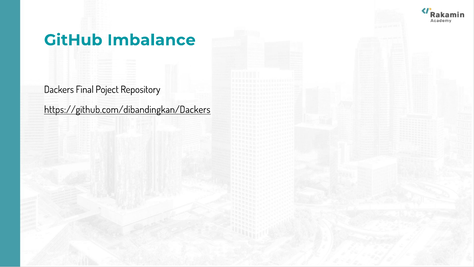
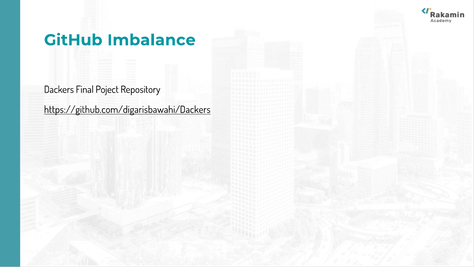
https://github.com/dibandingkan/Dackers: https://github.com/dibandingkan/Dackers -> https://github.com/digarisbawahi/Dackers
